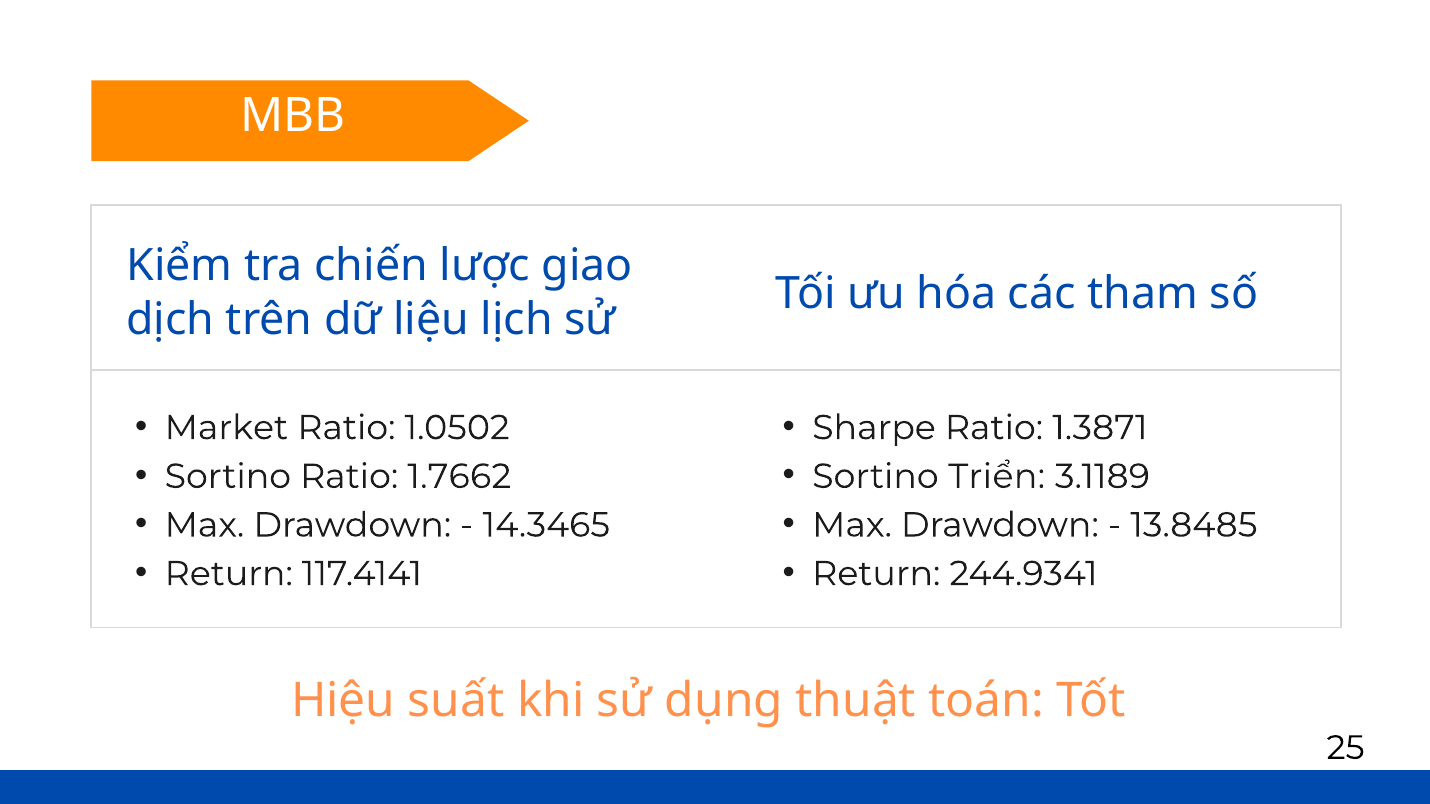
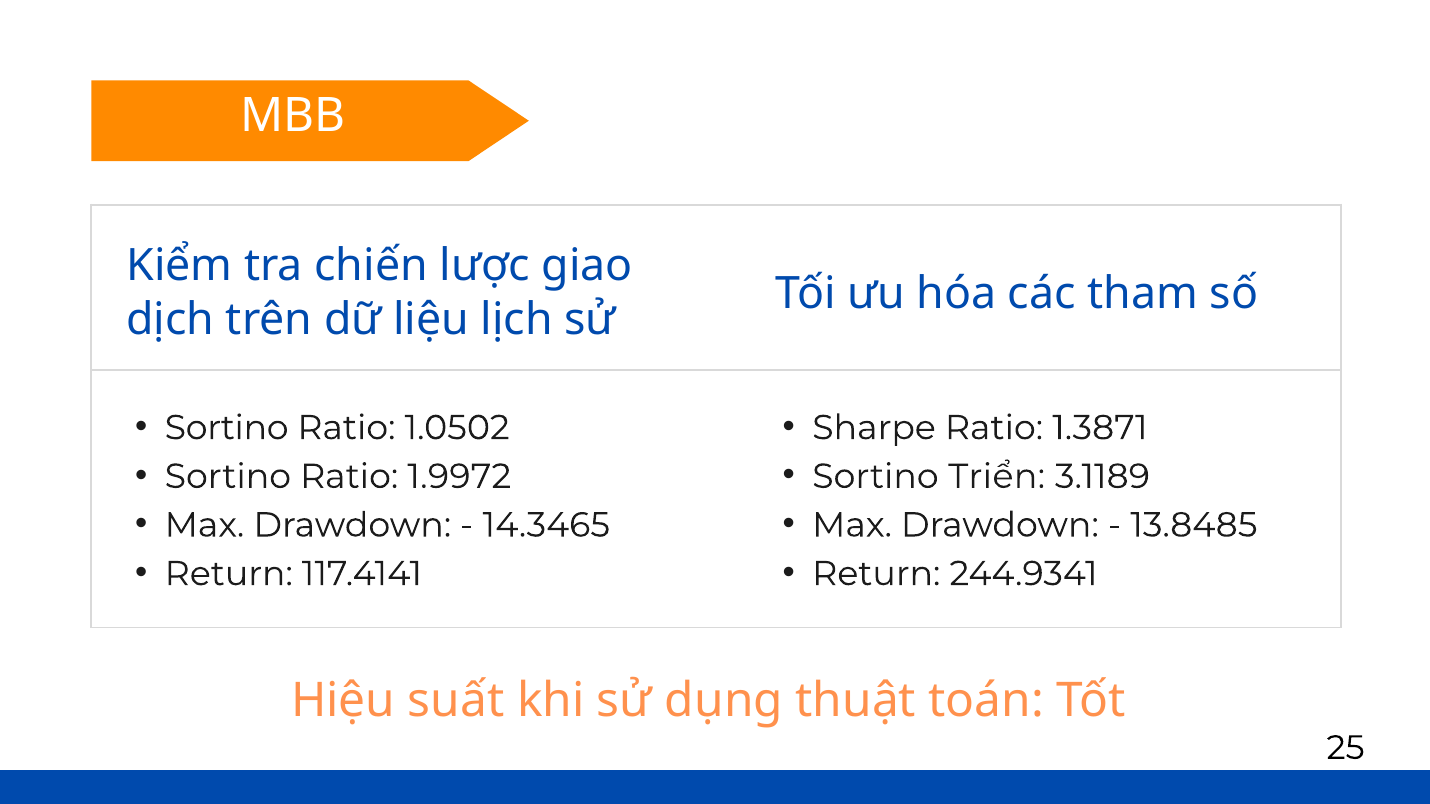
Market at (226, 428): Market -> Sortino
1.7662: 1.7662 -> 1.9972
